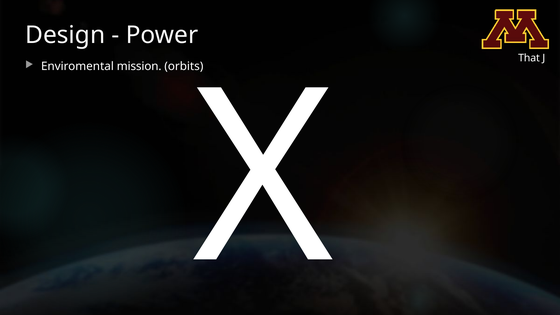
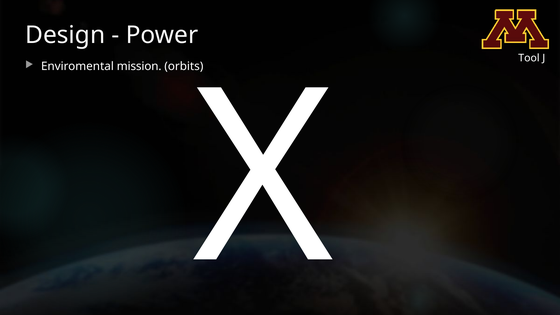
That: That -> Tool
